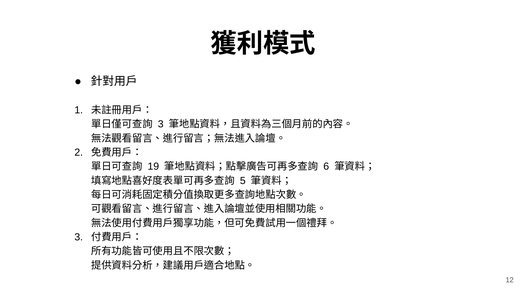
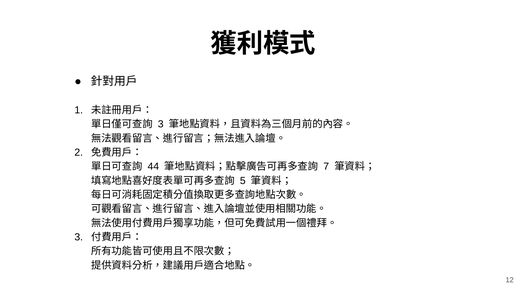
19: 19 -> 44
6: 6 -> 7
